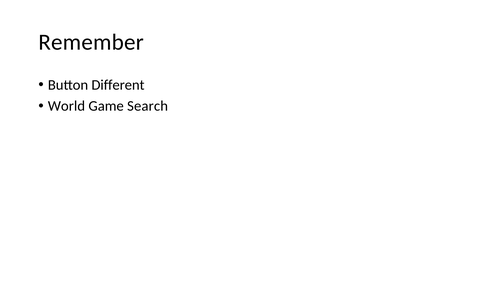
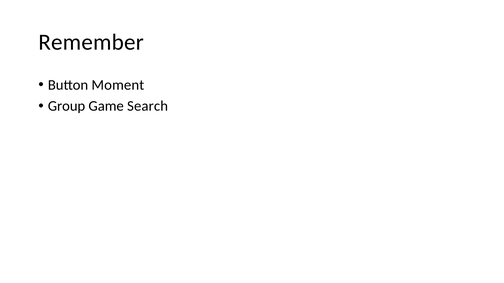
Different: Different -> Moment
World: World -> Group
